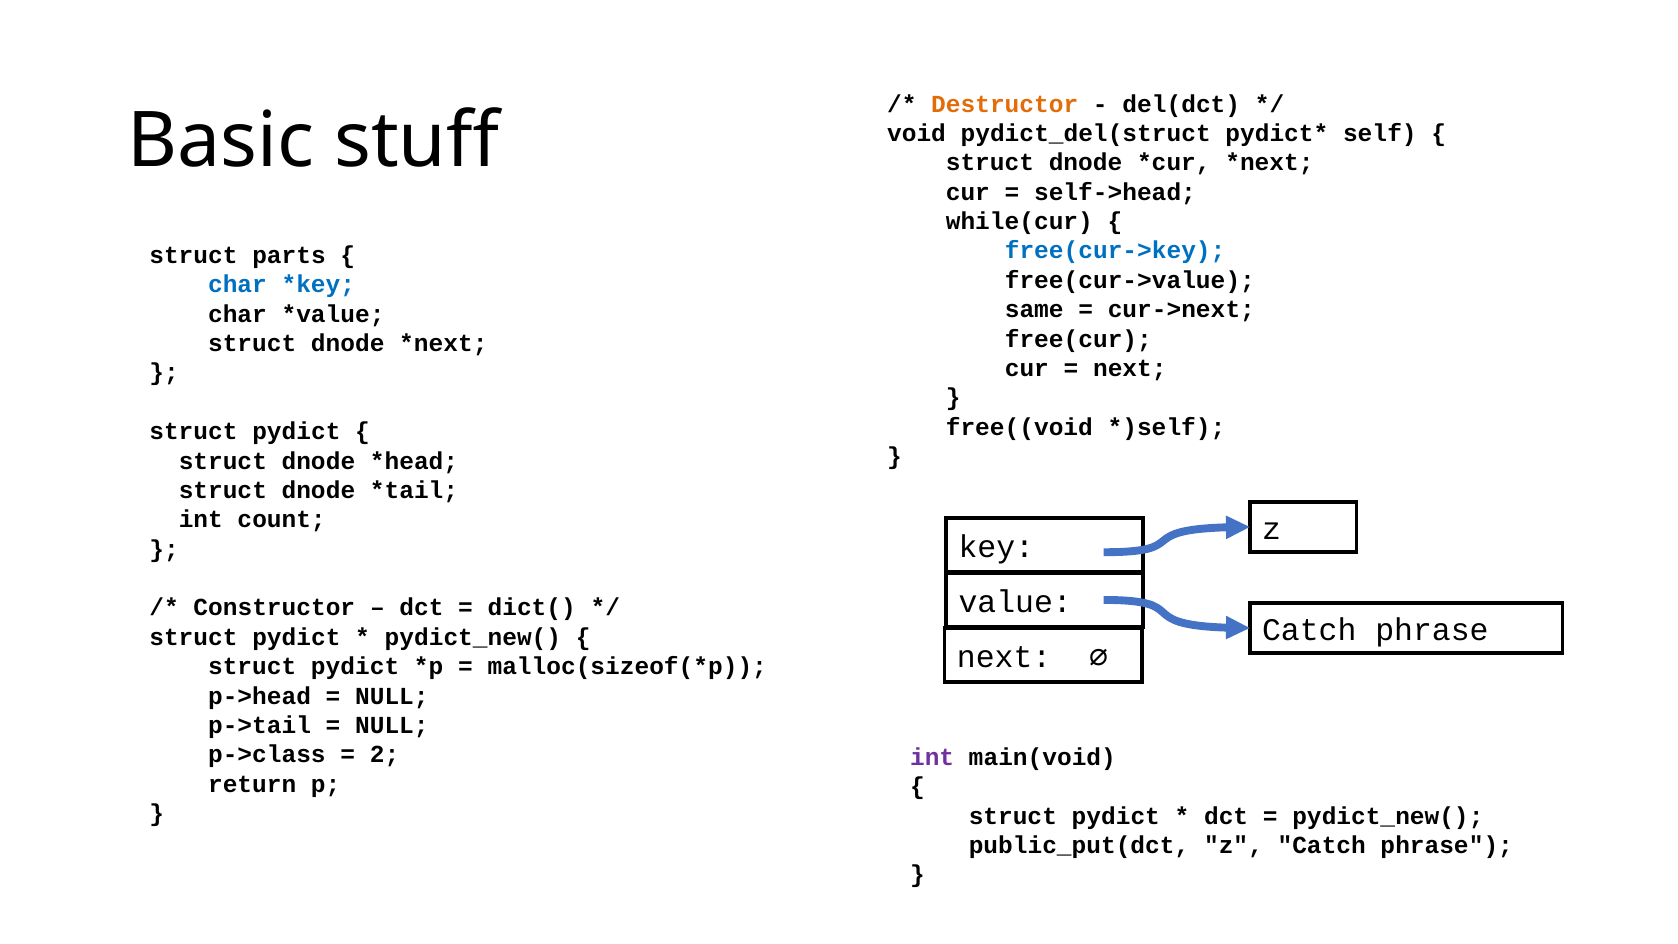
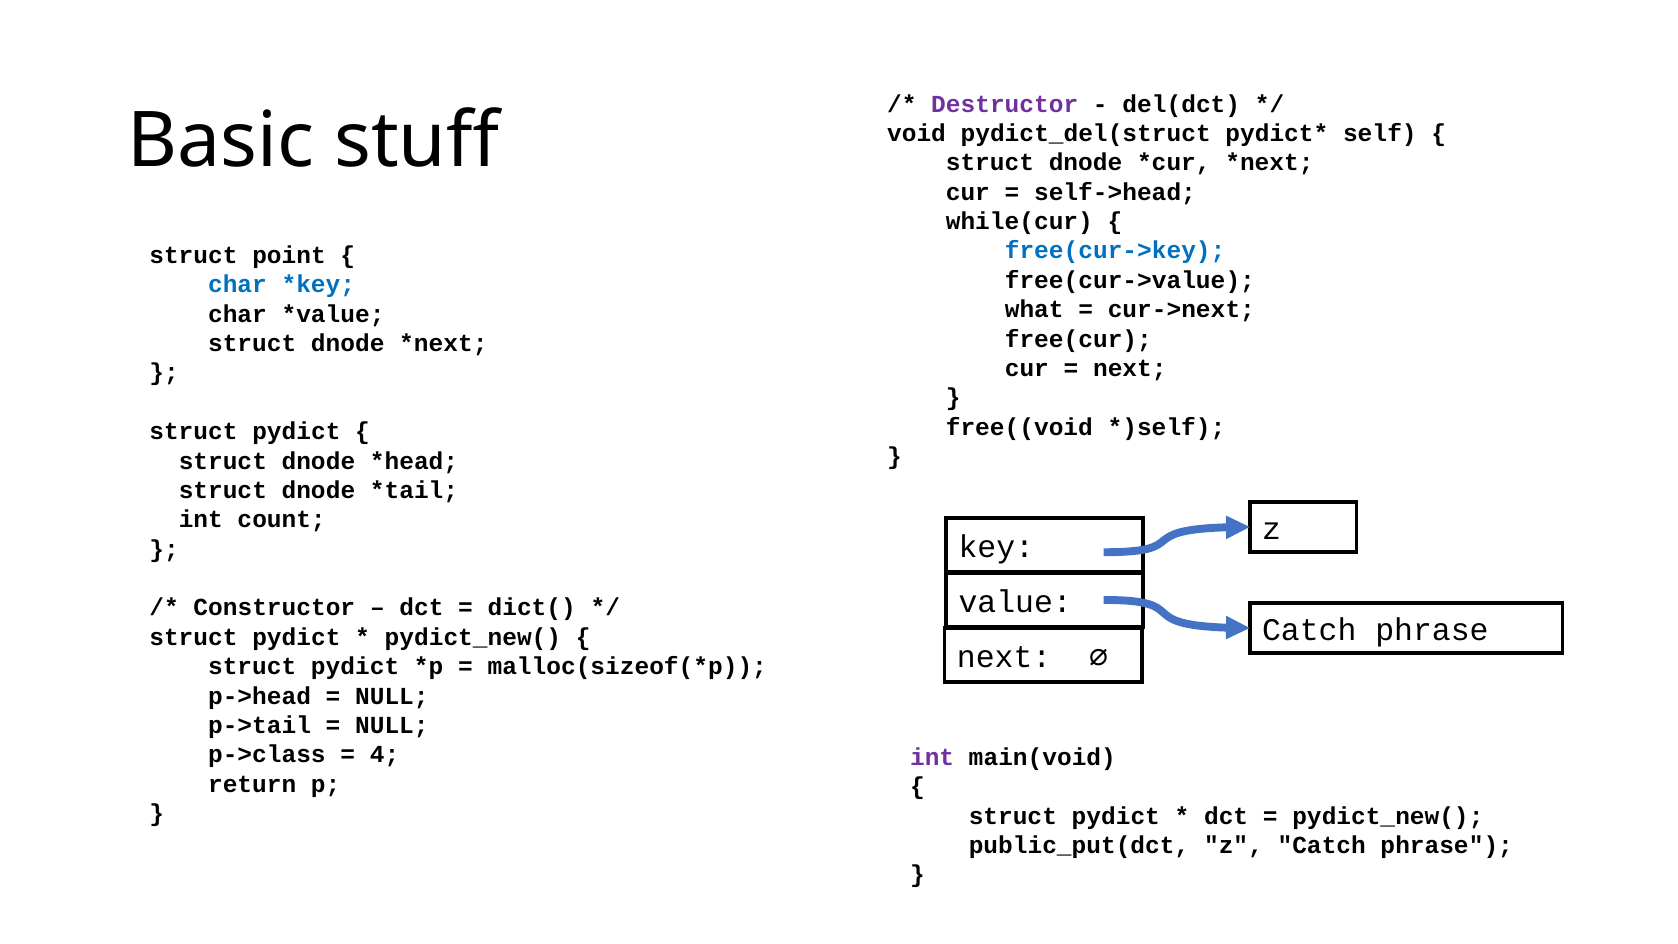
Destructor colour: orange -> purple
parts: parts -> point
same: same -> what
2: 2 -> 4
